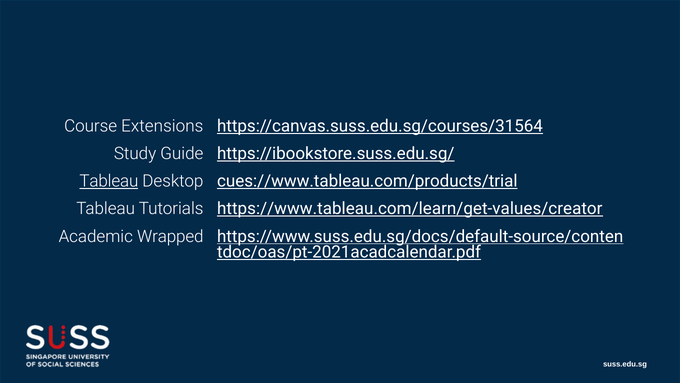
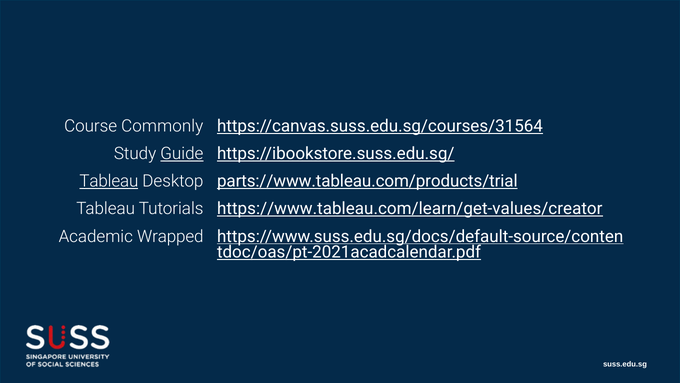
Extensions: Extensions -> Commonly
Guide underline: none -> present
cues://www.tableau.com/products/trial: cues://www.tableau.com/products/trial -> parts://www.tableau.com/products/trial
